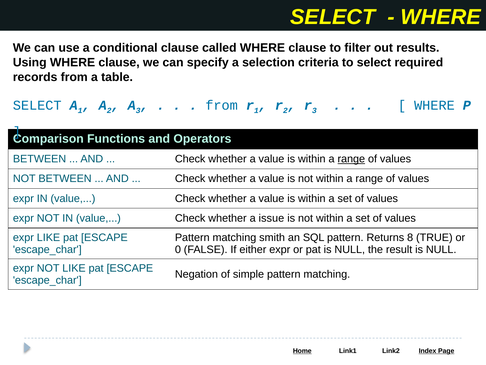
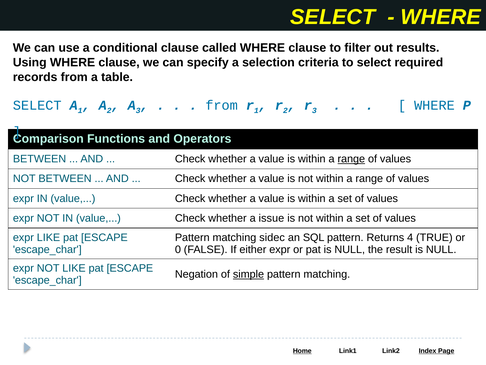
smith: smith -> sidec
8: 8 -> 4
simple underline: none -> present
